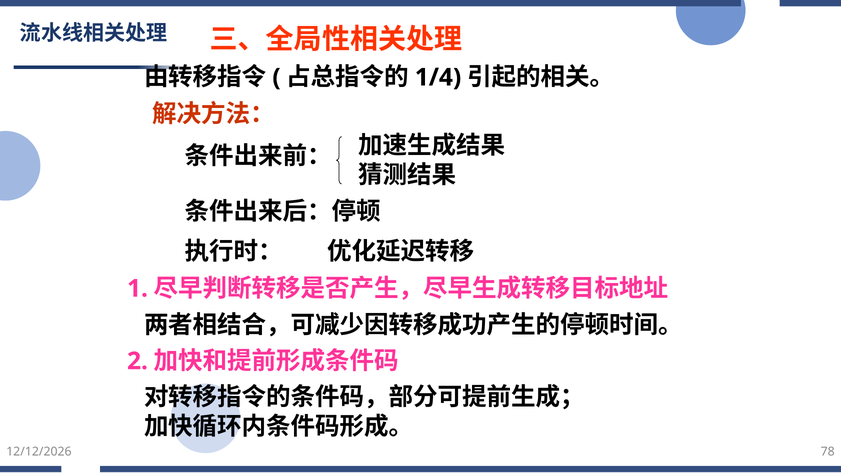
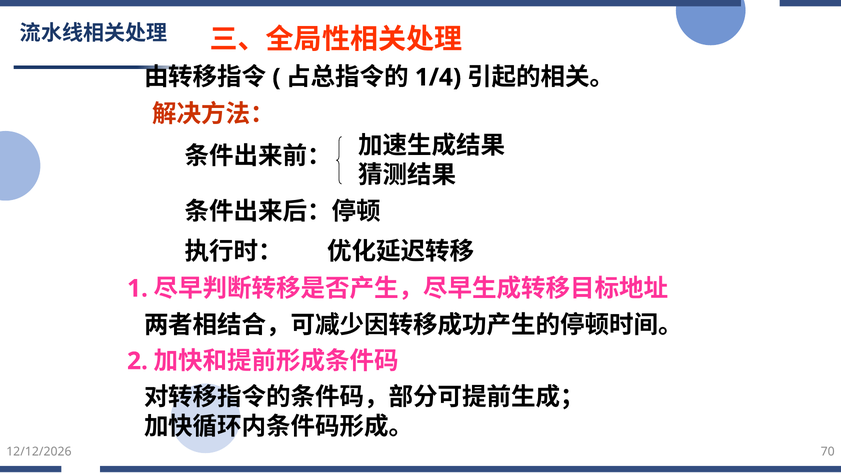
78: 78 -> 70
